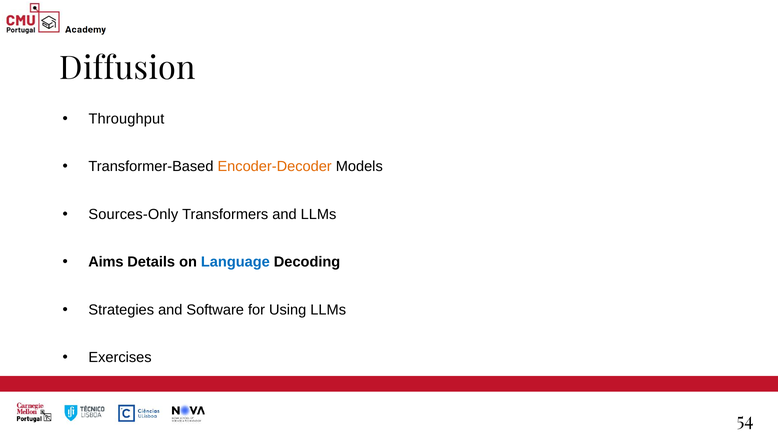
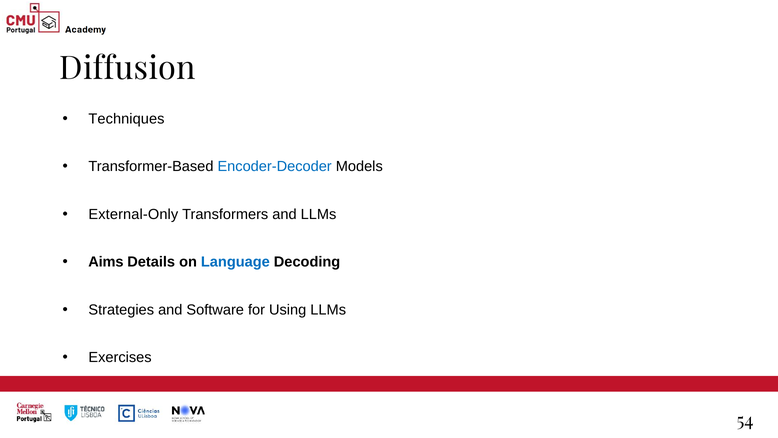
Throughput: Throughput -> Techniques
Encoder-Decoder colour: orange -> blue
Sources-Only: Sources-Only -> External-Only
